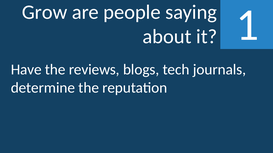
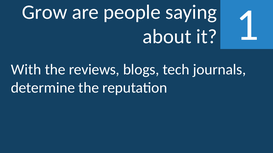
Have: Have -> With
